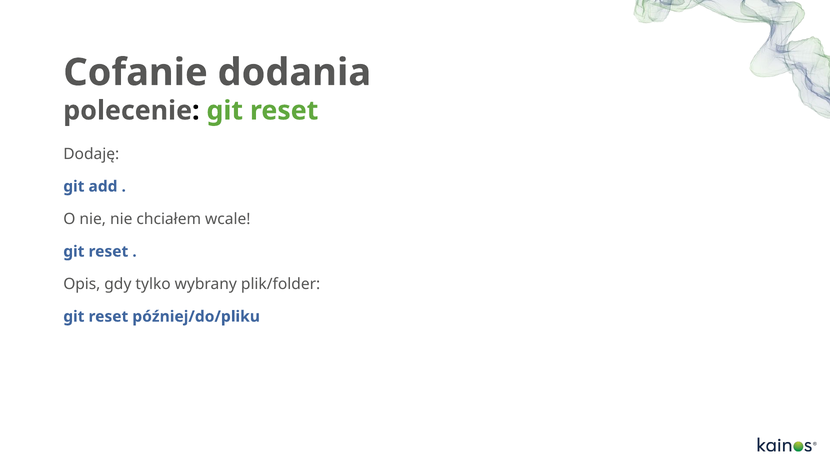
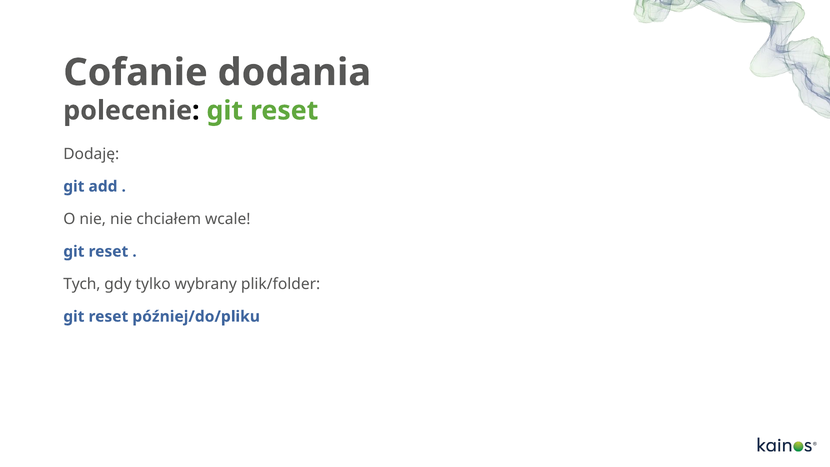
Opis: Opis -> Tych
